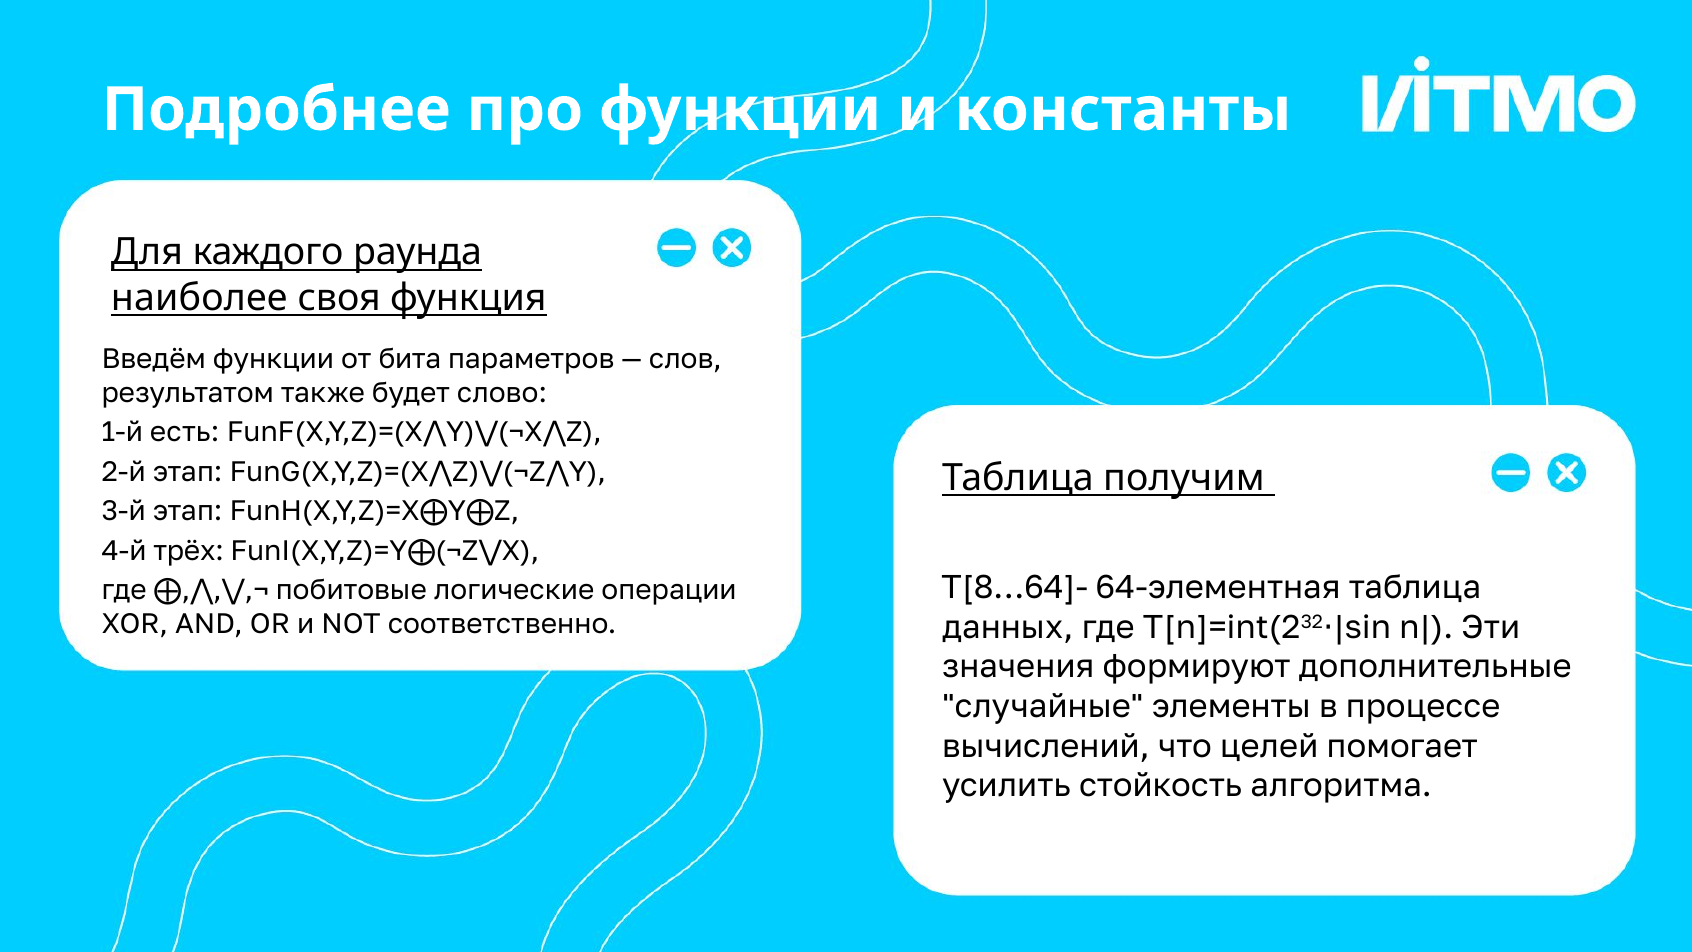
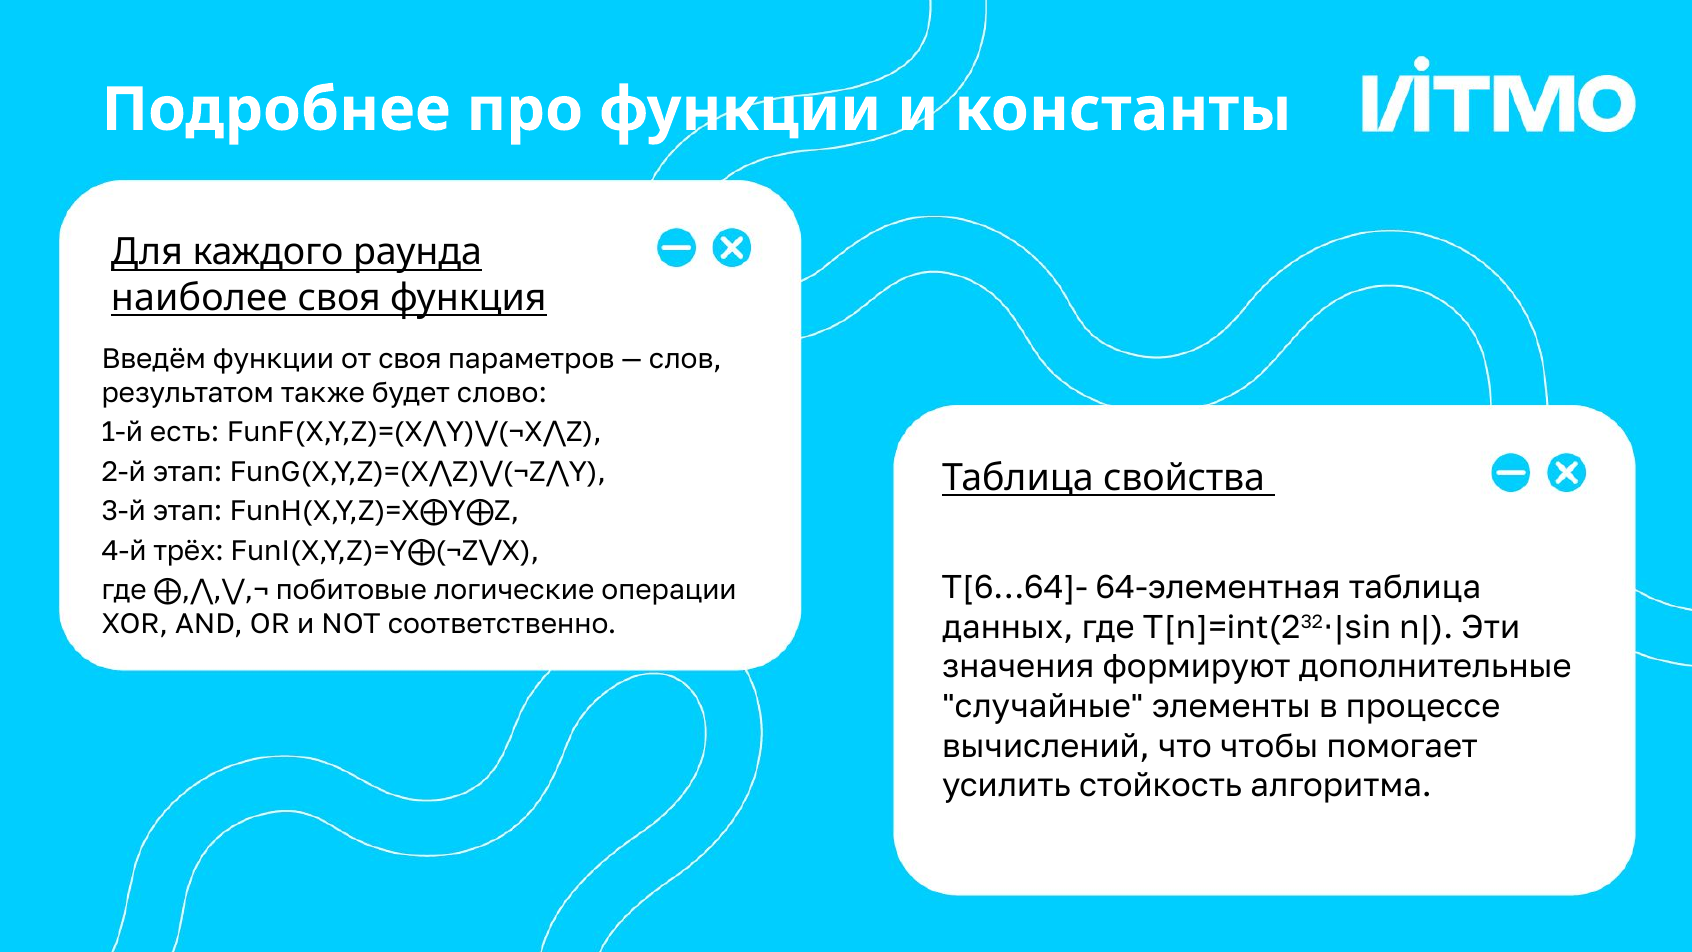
от бита: бита -> своя
получим: получим -> свойства
T[8…64]-: T[8…64]- -> T[6…64]-
целей: целей -> чтобы
